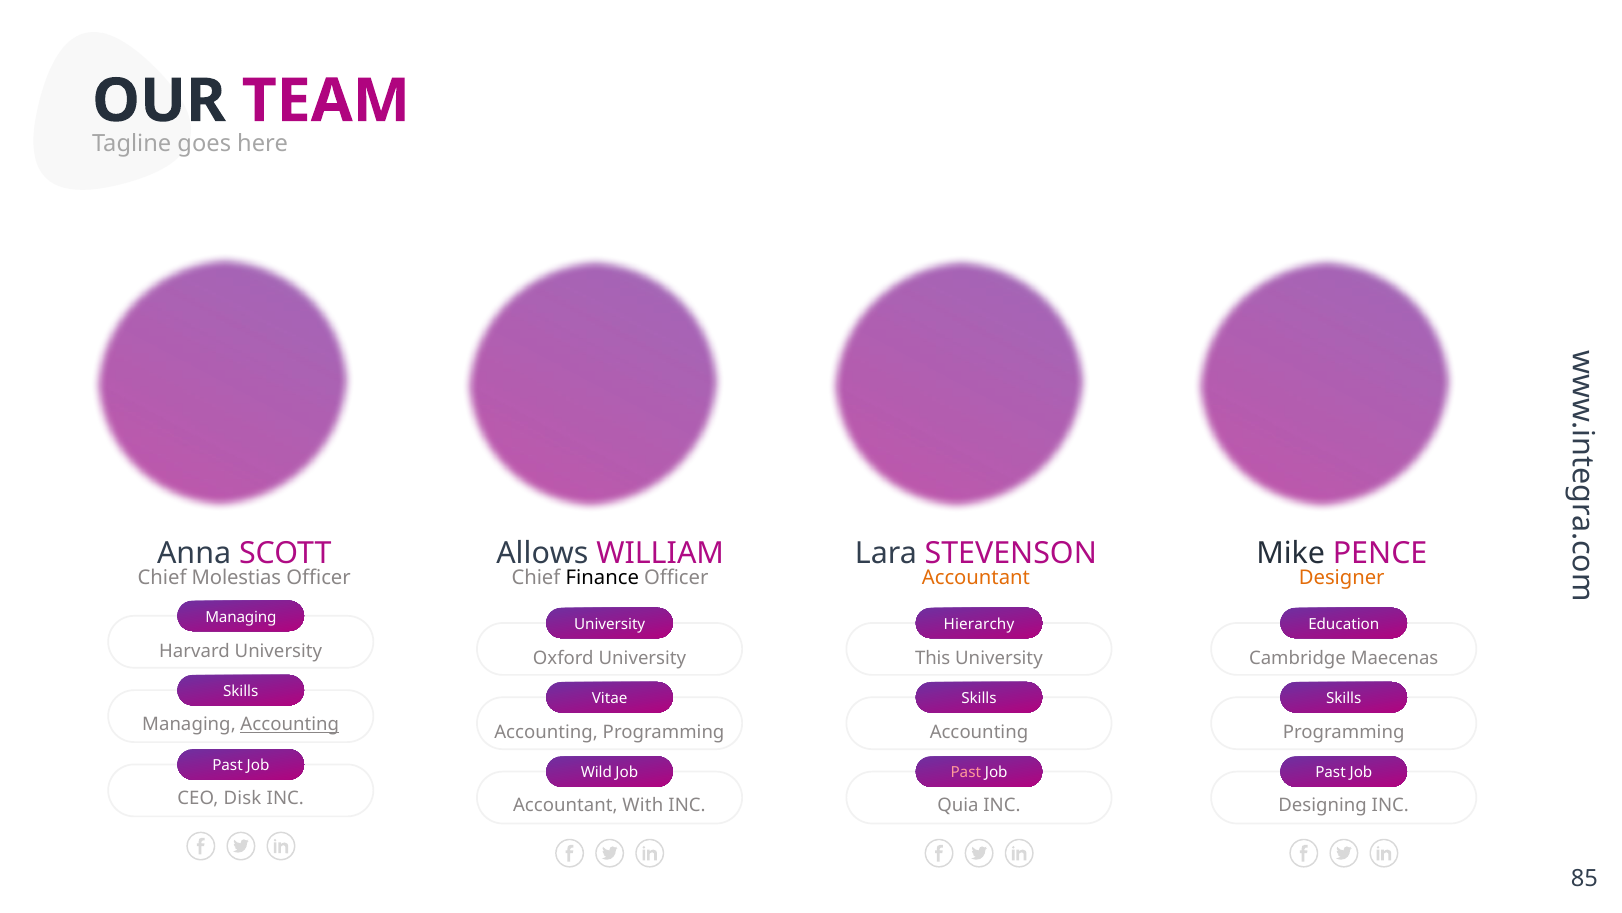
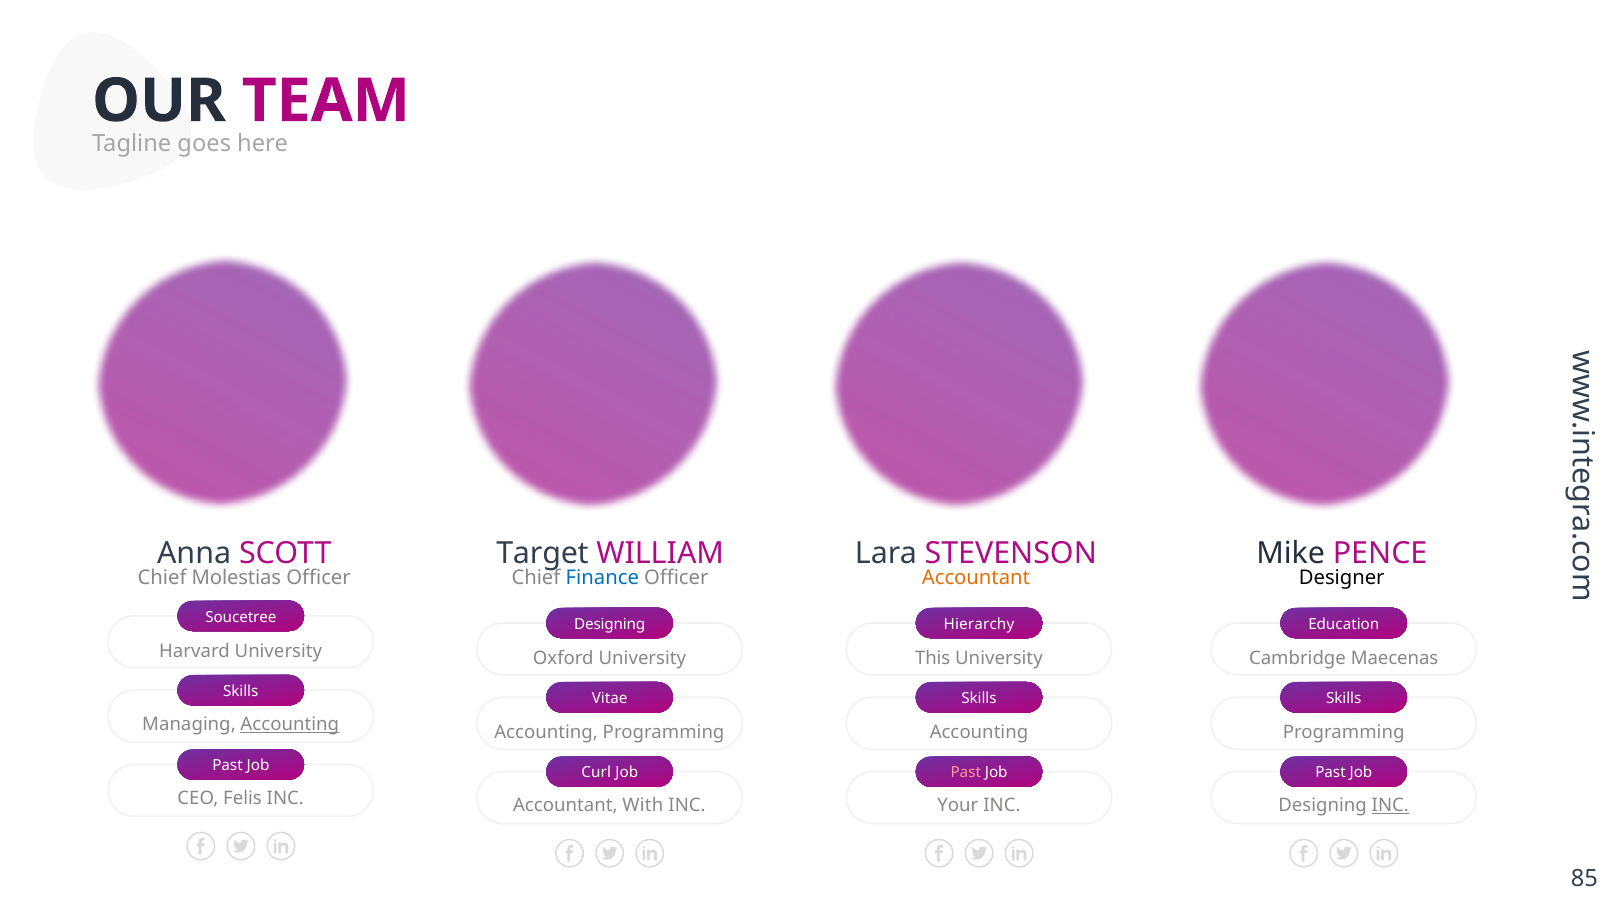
Allows: Allows -> Target
Finance colour: black -> blue
Designer colour: orange -> black
Managing at (241, 617): Managing -> Soucetree
University at (610, 624): University -> Designing
Wild: Wild -> Curl
Disk: Disk -> Felis
Quia: Quia -> Your
INC at (1390, 805) underline: none -> present
